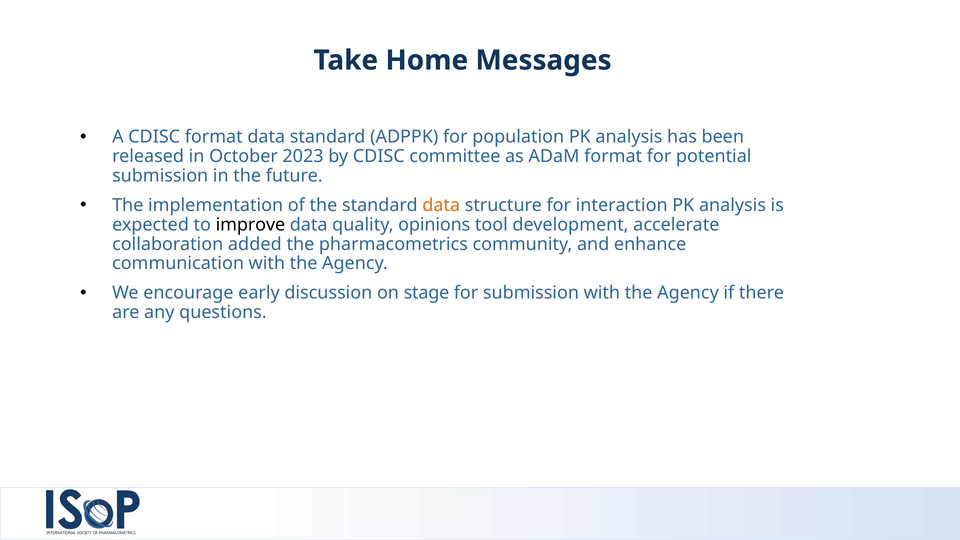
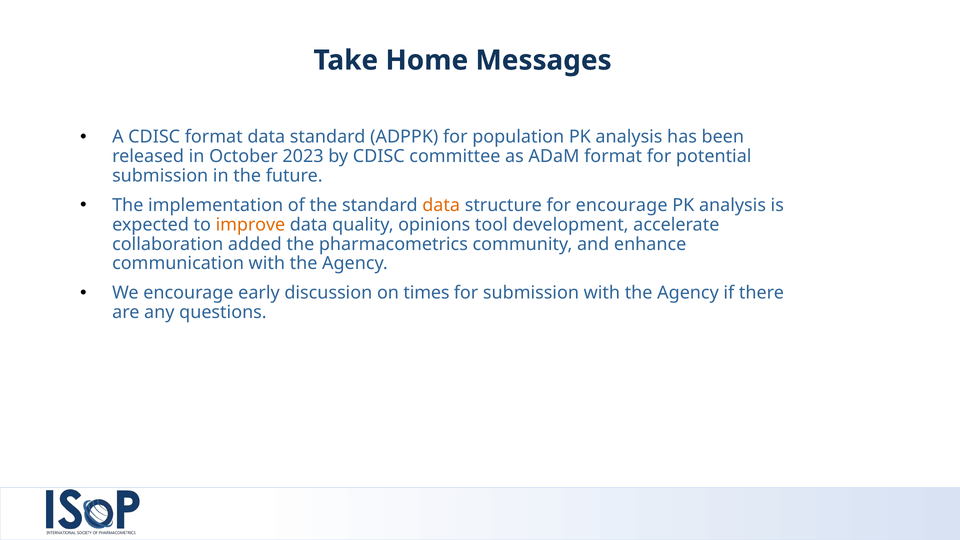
for interaction: interaction -> encourage
improve colour: black -> orange
stage: stage -> times
